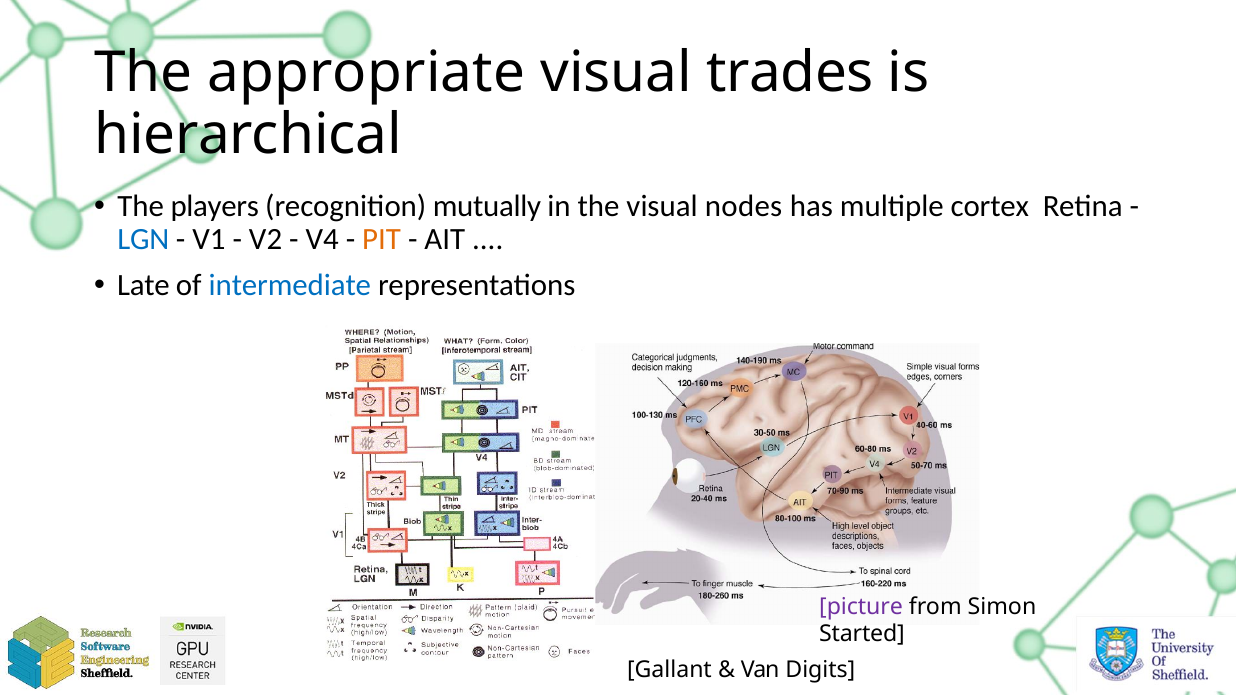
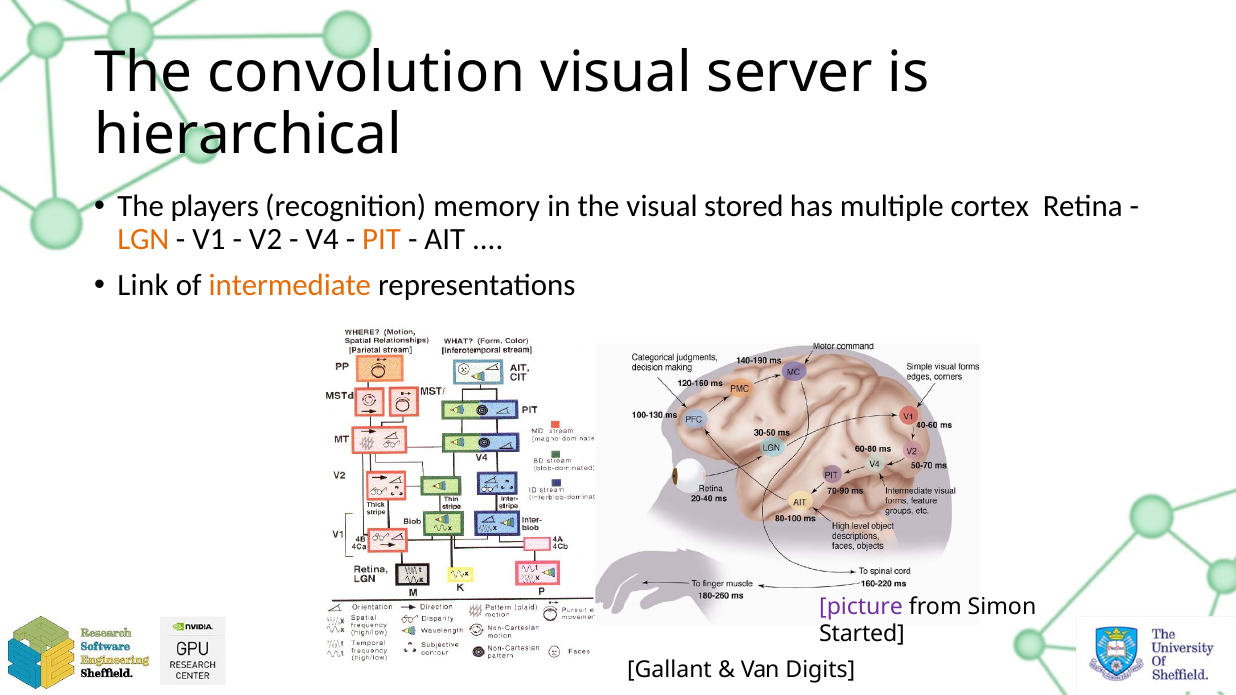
appropriate: appropriate -> convolution
trades: trades -> server
mutually: mutually -> memory
nodes: nodes -> stored
LGN colour: blue -> orange
Late: Late -> Link
intermediate colour: blue -> orange
